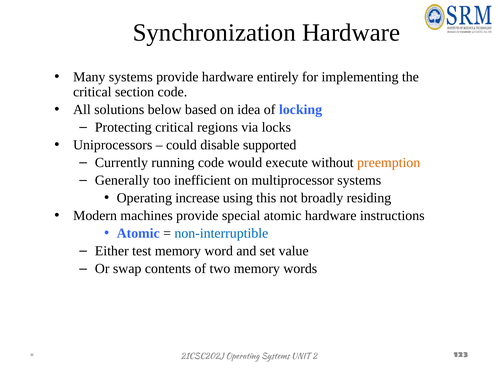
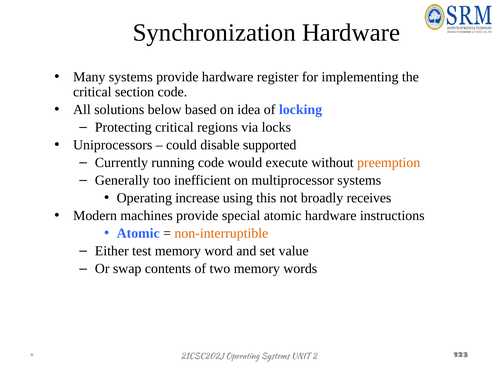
entirely: entirely -> register
residing: residing -> receives
non-interruptible colour: blue -> orange
